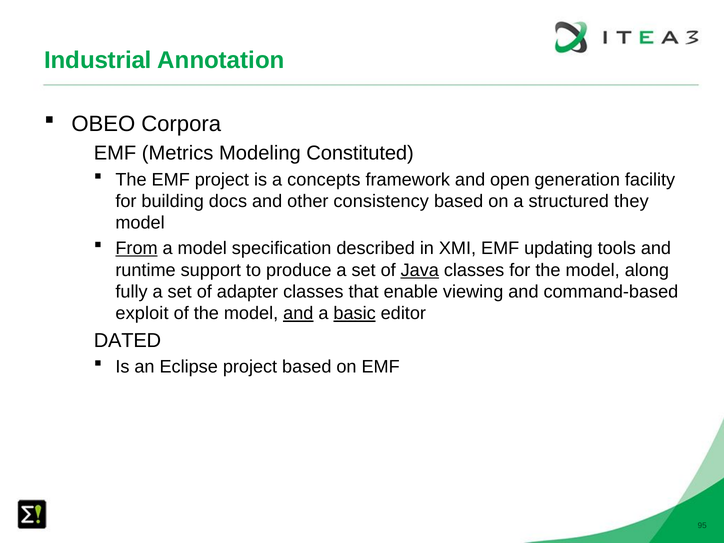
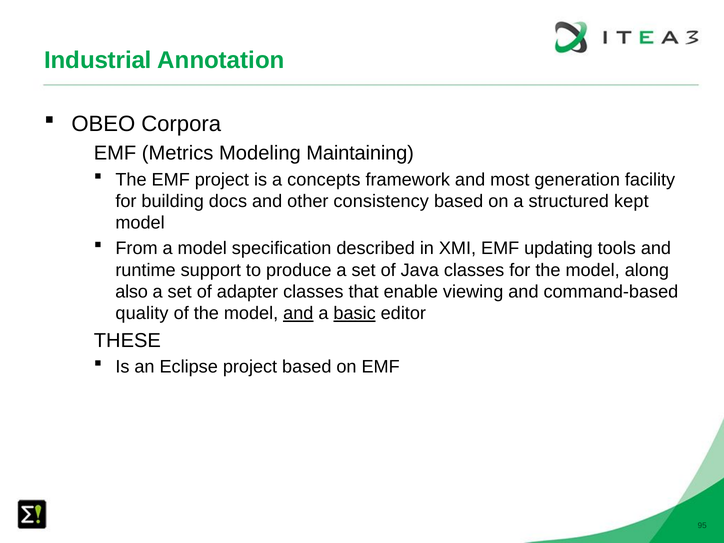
Constituted: Constituted -> Maintaining
open: open -> most
they: they -> kept
From underline: present -> none
Java underline: present -> none
fully: fully -> also
exploit: exploit -> quality
DATED: DATED -> THESE
